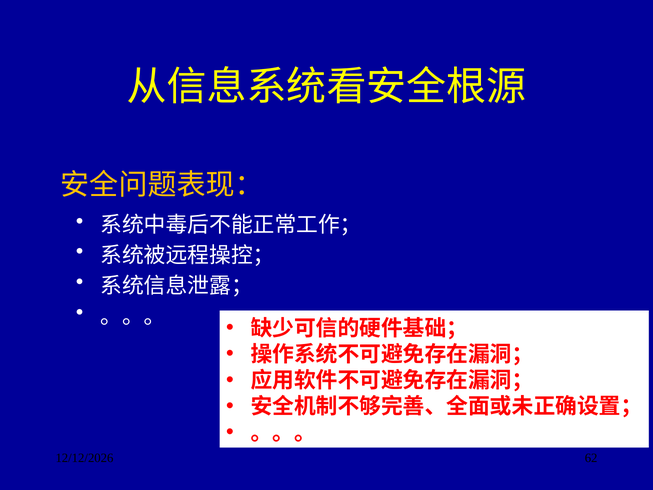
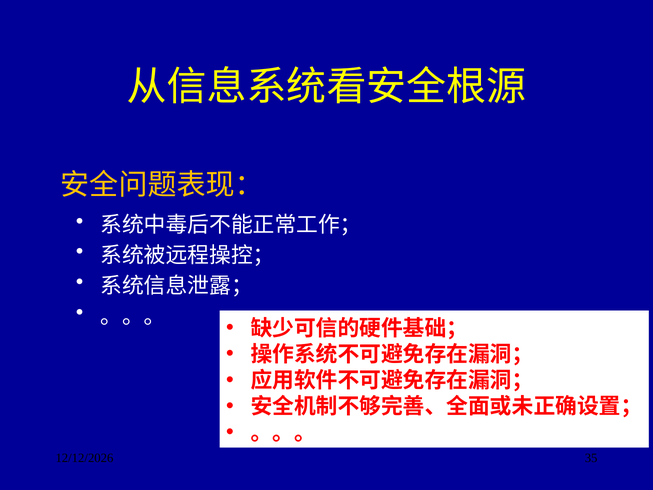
62: 62 -> 35
